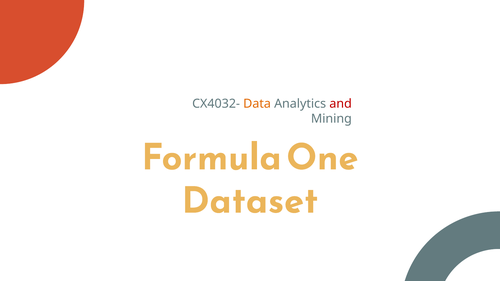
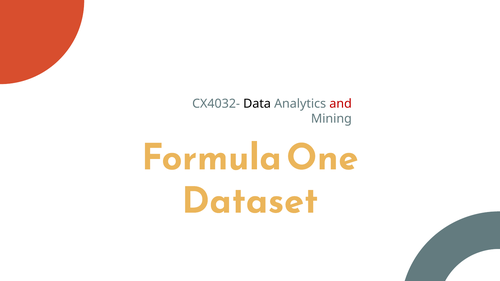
Data colour: orange -> black
